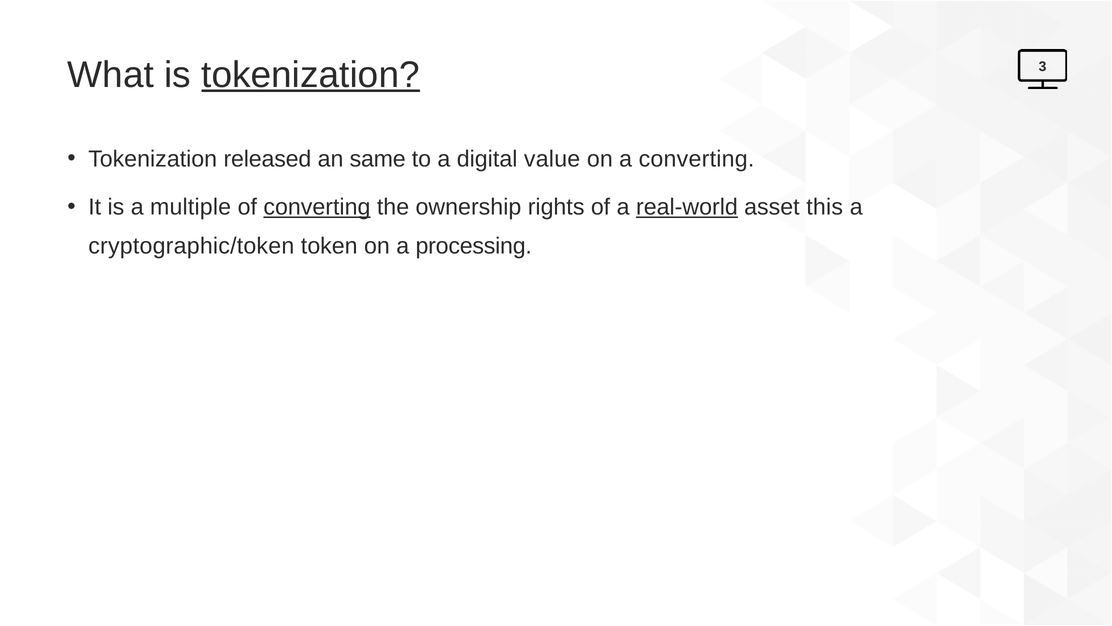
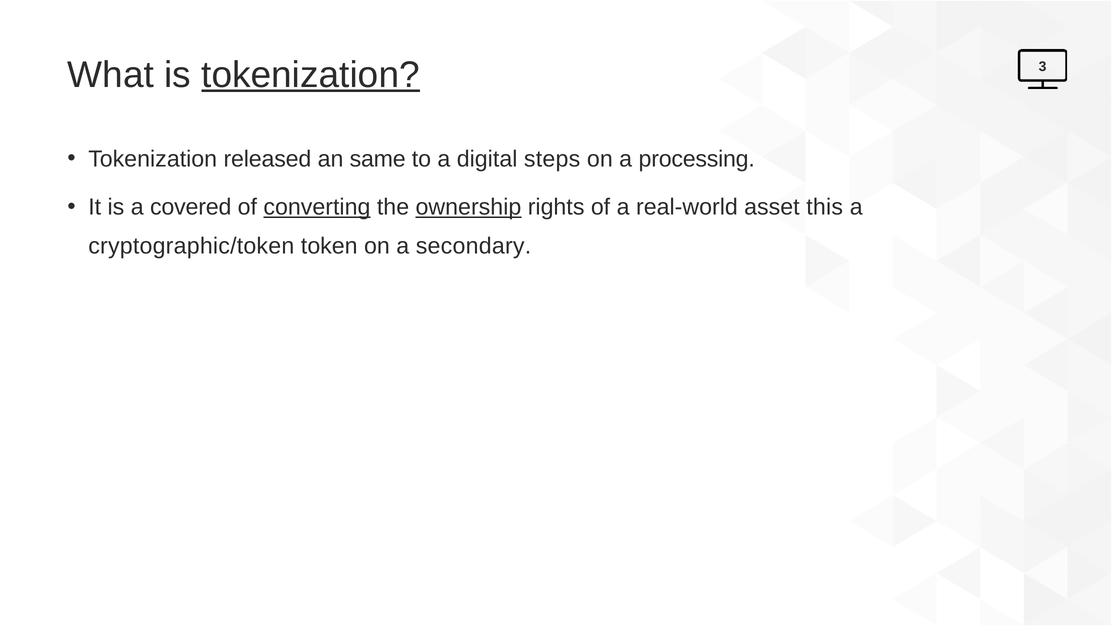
value: value -> steps
a converting: converting -> processing
multiple: multiple -> covered
ownership underline: none -> present
real-world underline: present -> none
processing: processing -> secondary
